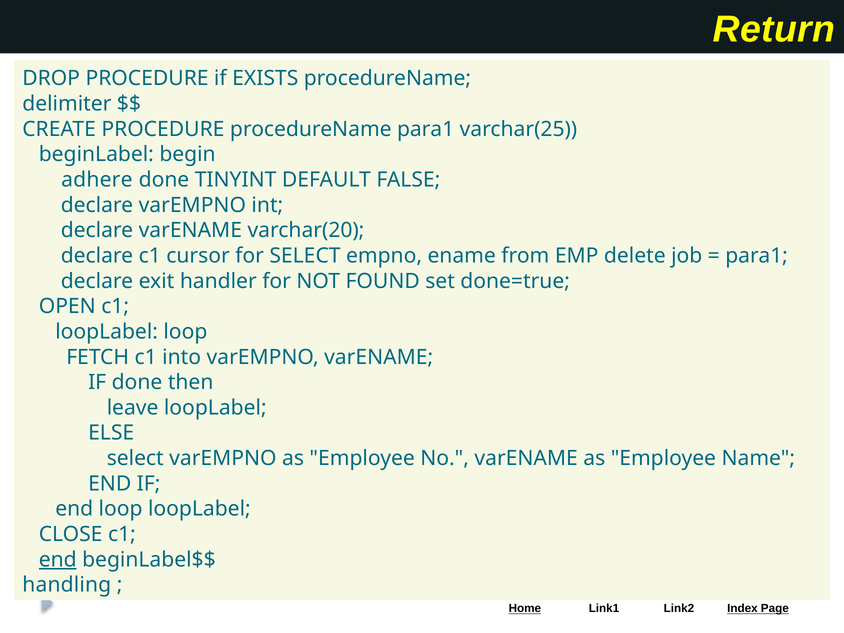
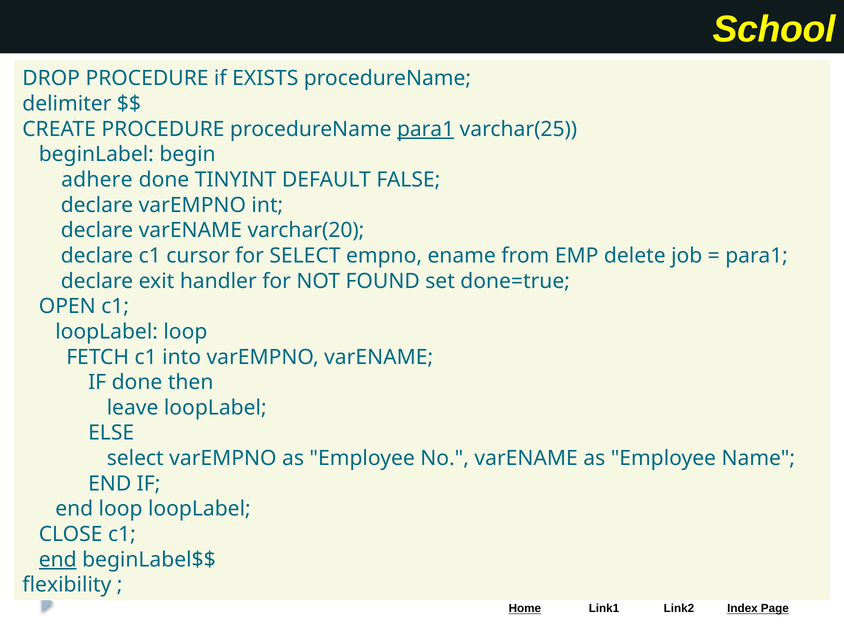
Return: Return -> School
para1 at (426, 129) underline: none -> present
handling: handling -> flexibility
